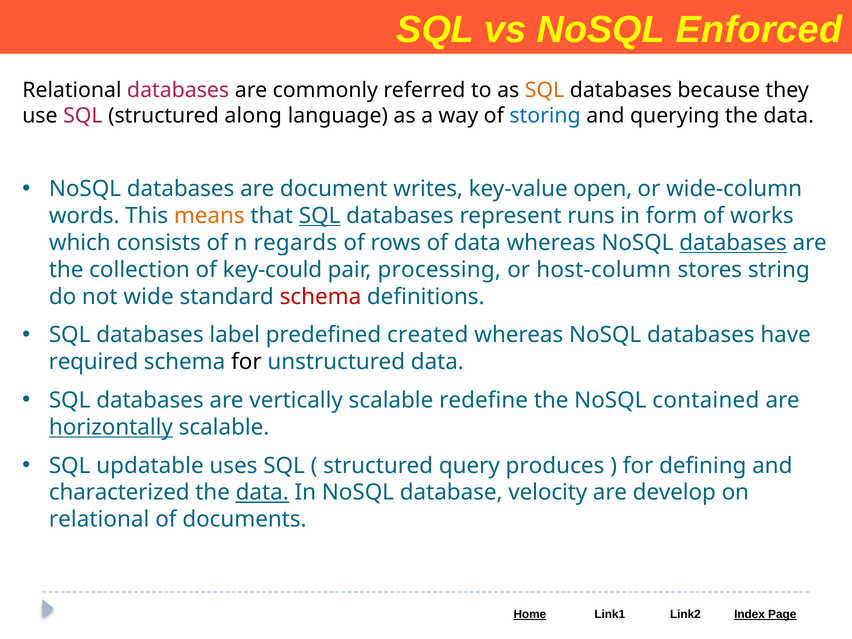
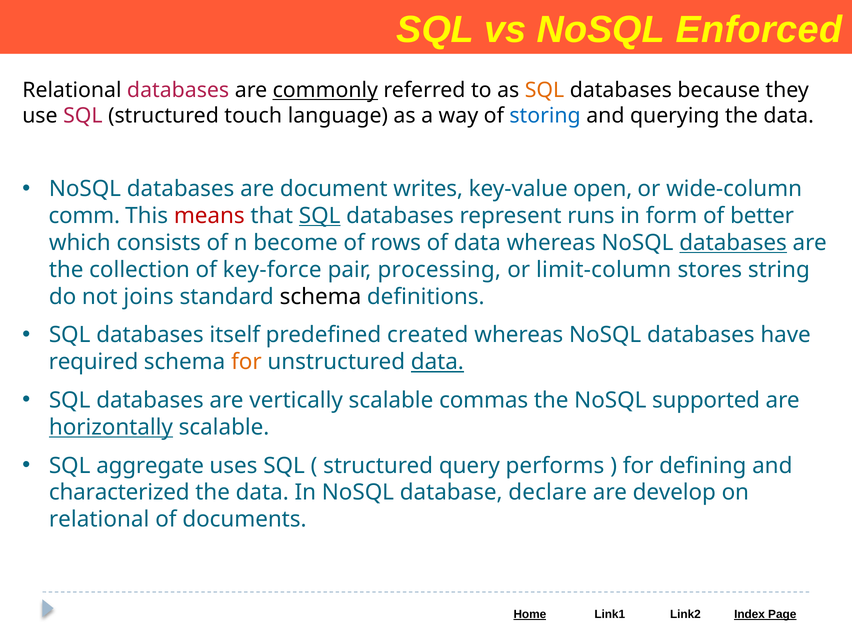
commonly underline: none -> present
along: along -> touch
words: words -> comm
means colour: orange -> red
works: works -> better
regards: regards -> become
key-could: key-could -> key-force
host-column: host-column -> limit-column
wide: wide -> joins
schema at (320, 297) colour: red -> black
label: label -> itself
for at (246, 362) colour: black -> orange
data at (437, 362) underline: none -> present
redefine: redefine -> commas
contained: contained -> supported
updatable: updatable -> aggregate
produces: produces -> performs
data at (262, 493) underline: present -> none
velocity: velocity -> declare
